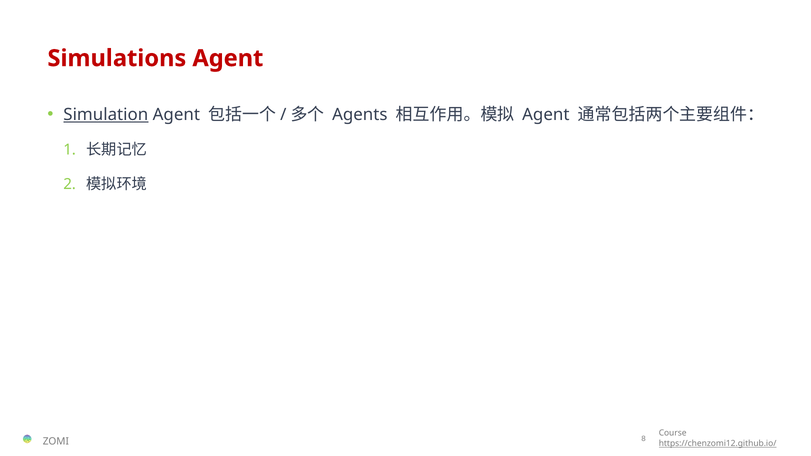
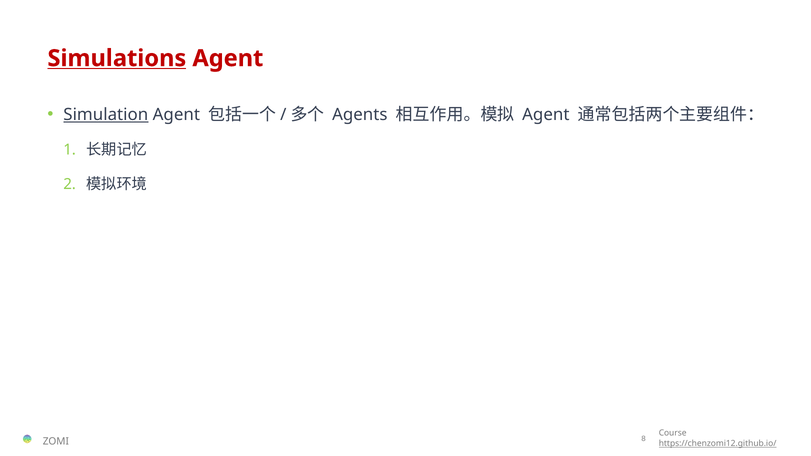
Simulations underline: none -> present
